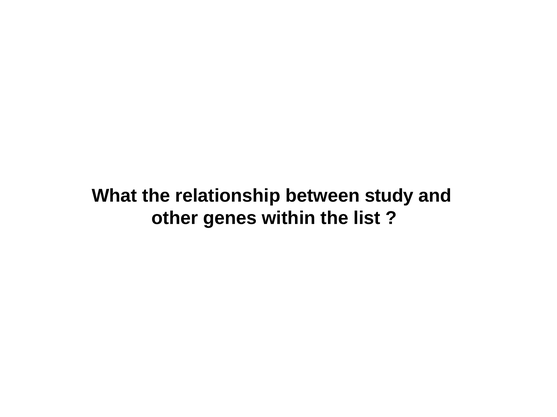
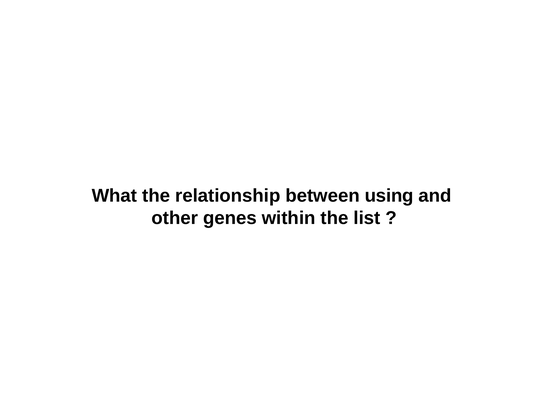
study: study -> using
